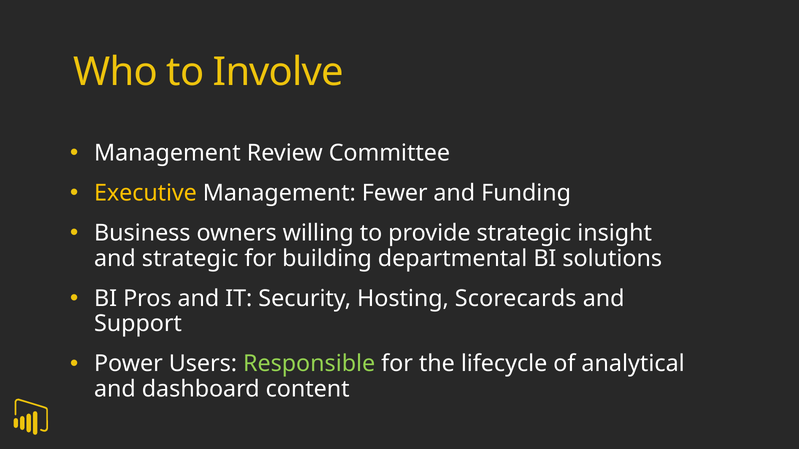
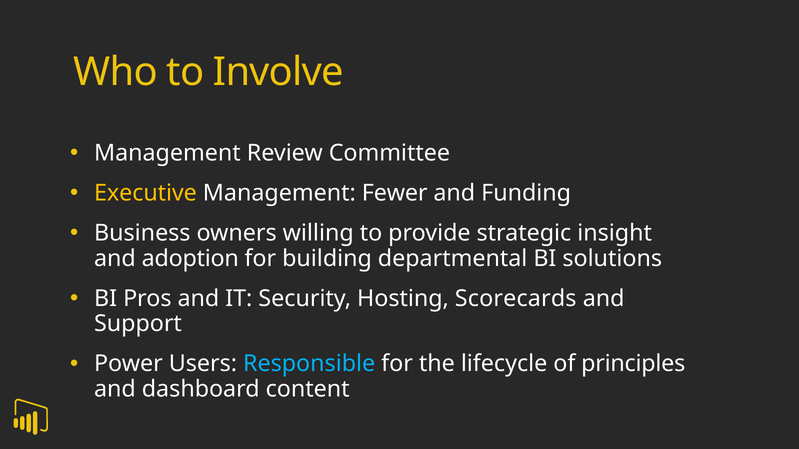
and strategic: strategic -> adoption
Responsible colour: light green -> light blue
analytical: analytical -> principles
